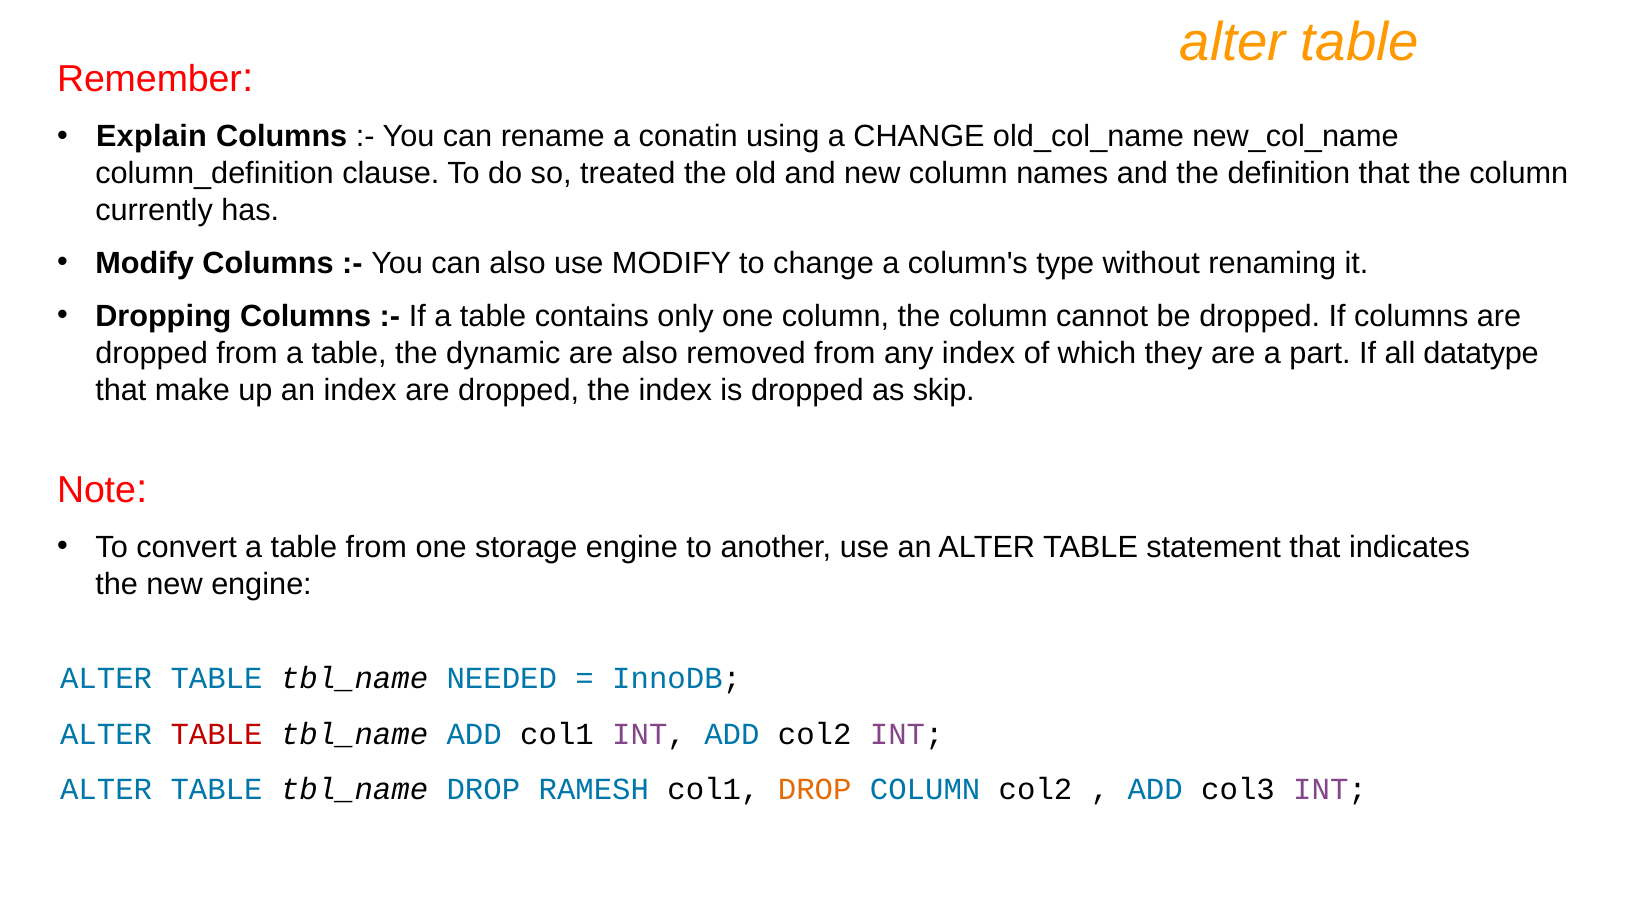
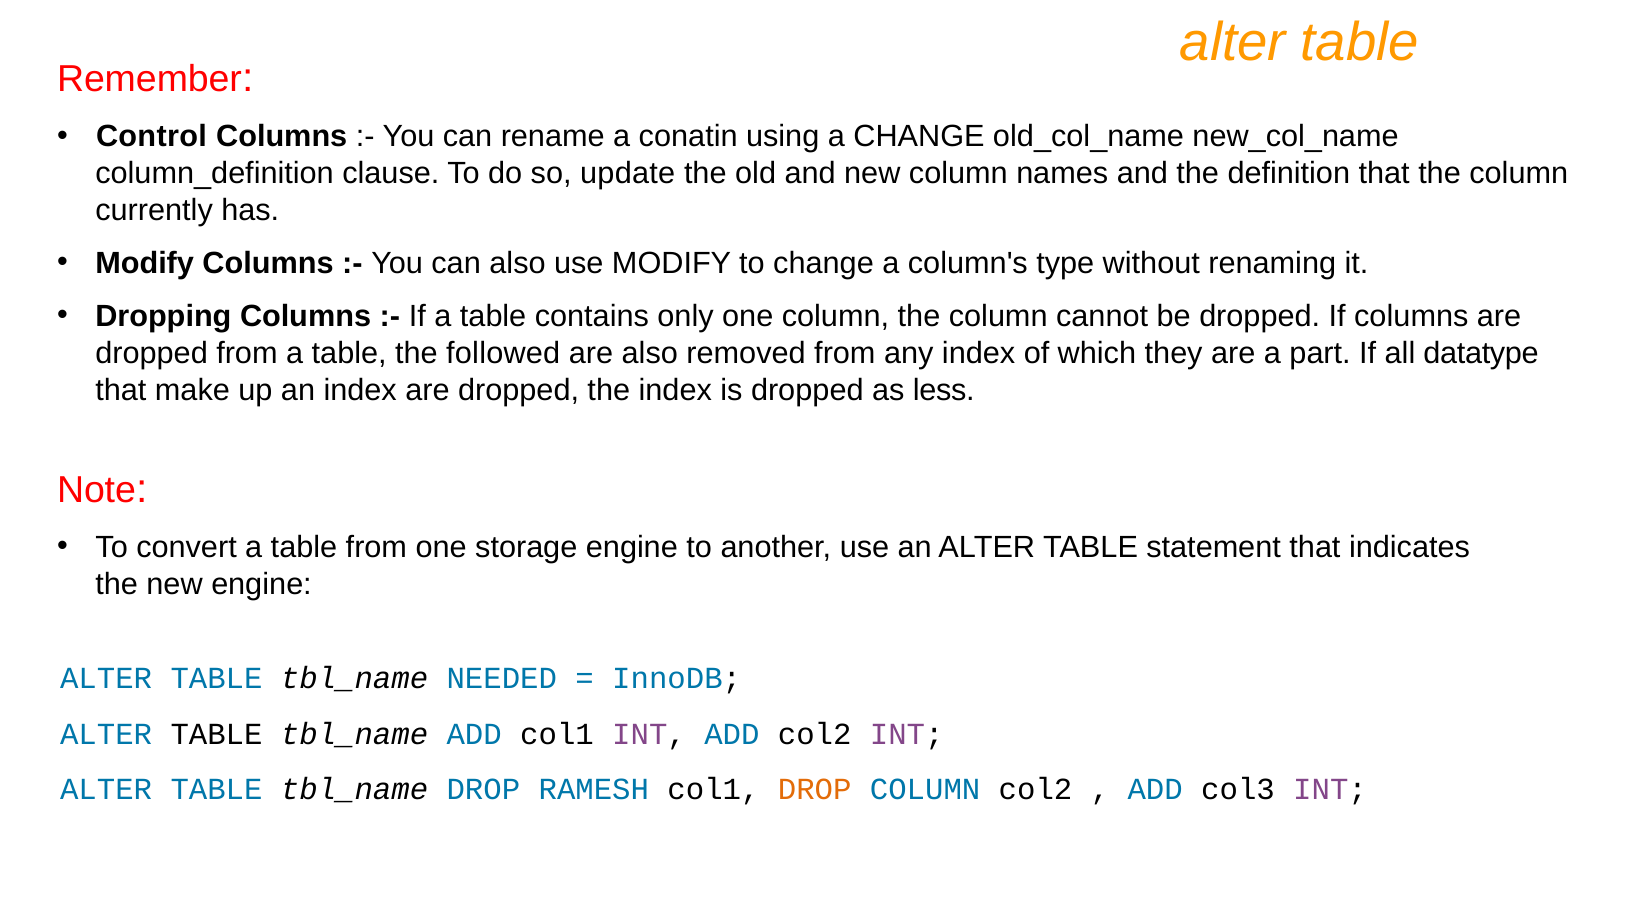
Explain: Explain -> Control
treated: treated -> update
dynamic: dynamic -> followed
skip: skip -> less
TABLE at (217, 734) colour: red -> black
